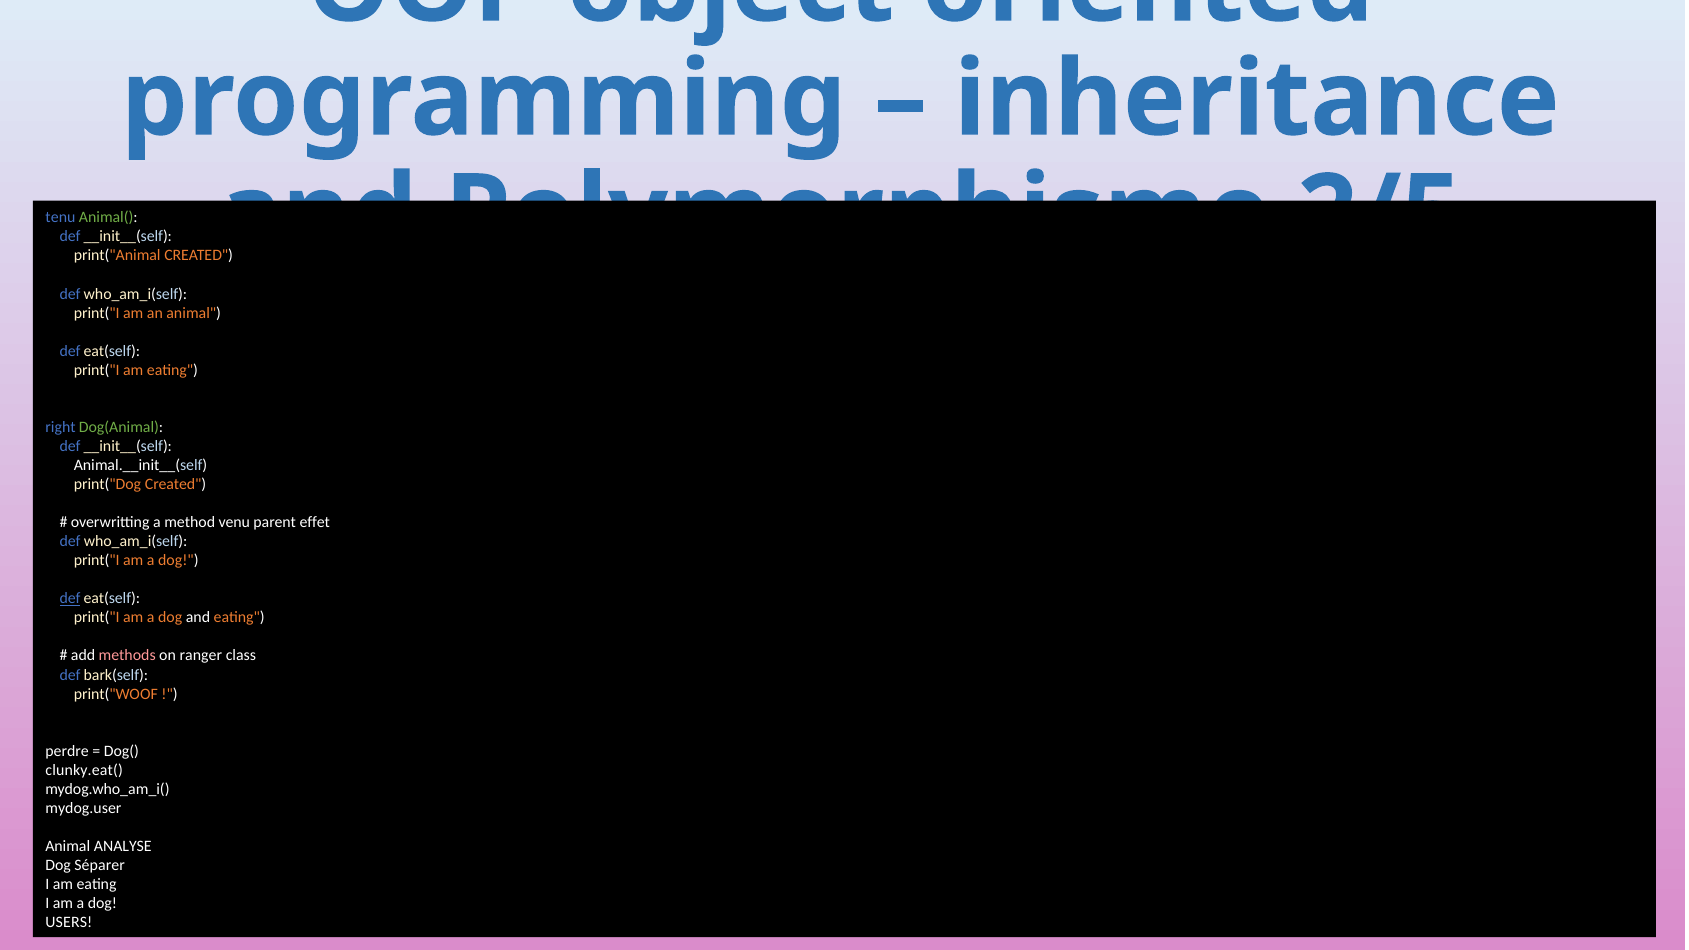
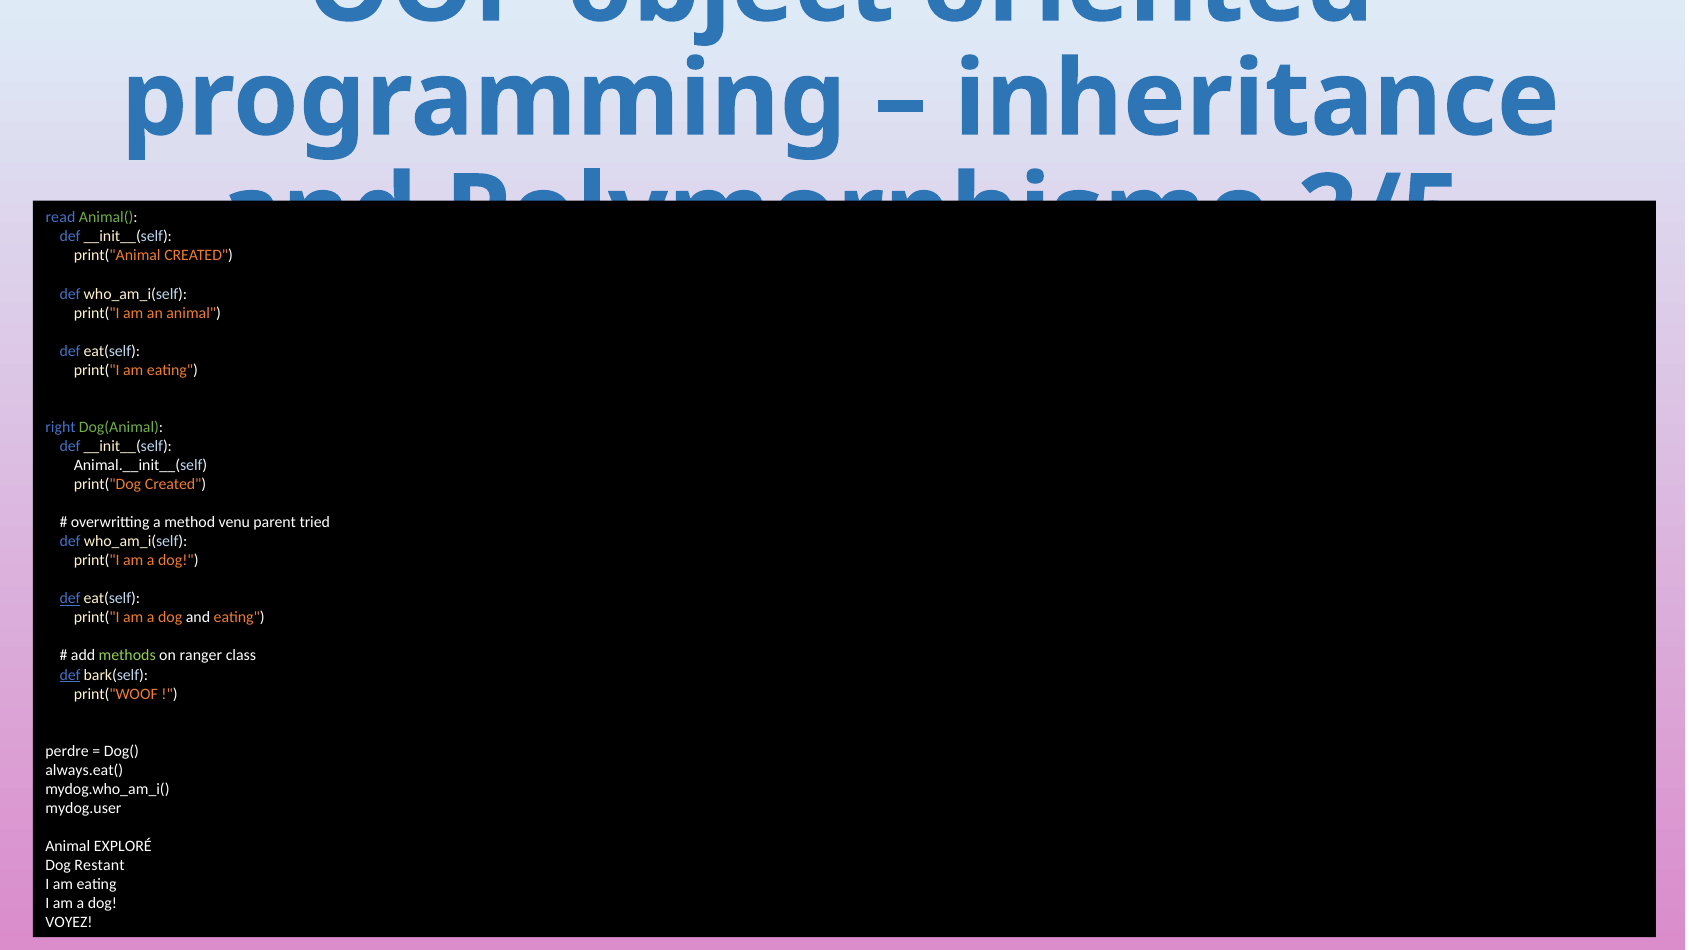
tenu: tenu -> read
effet: effet -> tried
methods colour: pink -> light green
def at (70, 675) underline: none -> present
clunky.eat(: clunky.eat( -> always.eat(
ANALYSE: ANALYSE -> EXPLORÉ
Séparer: Séparer -> Restant
USERS: USERS -> VOYEZ
